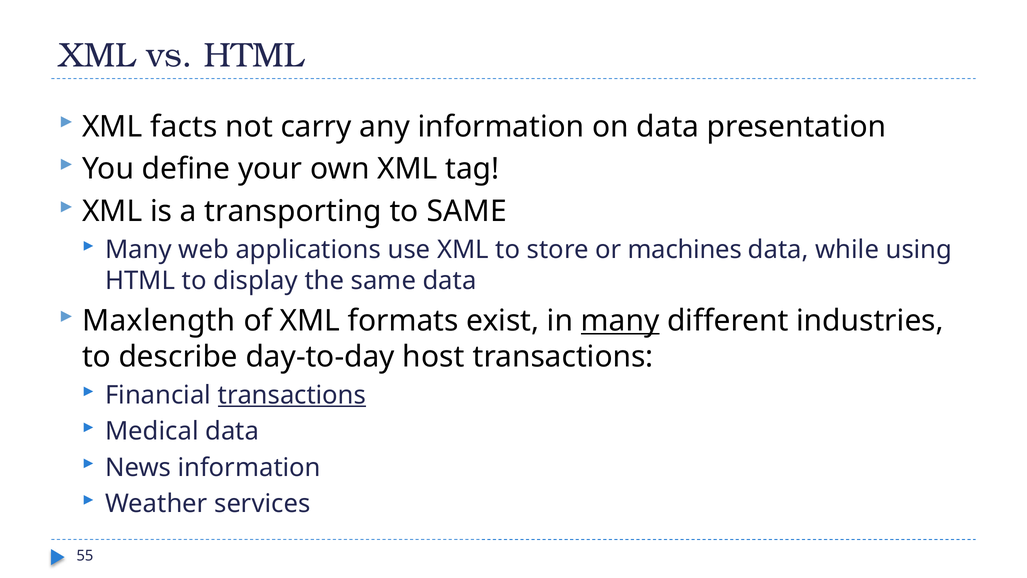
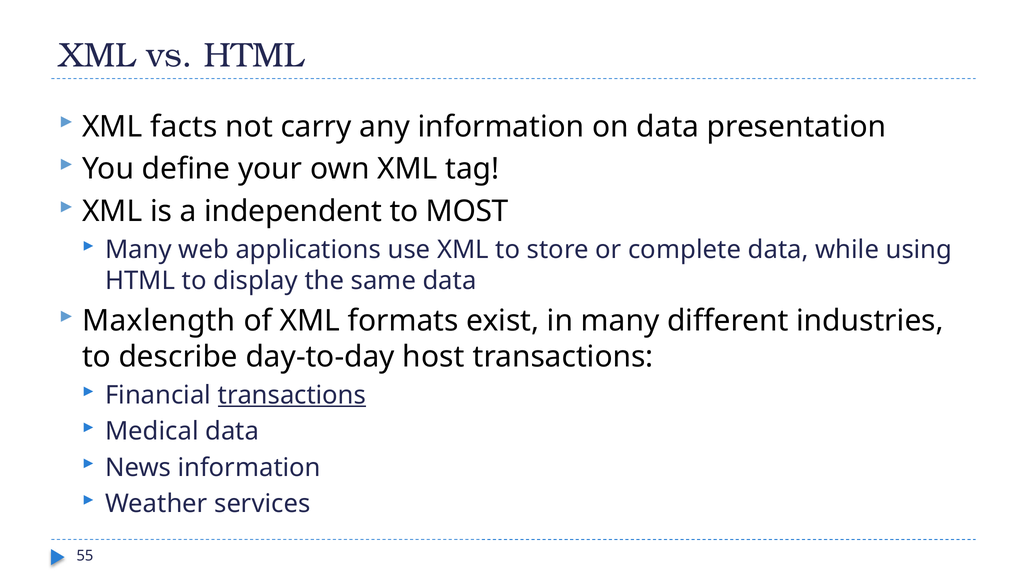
transporting: transporting -> independent
to SAME: SAME -> MOST
machines: machines -> complete
many at (620, 321) underline: present -> none
